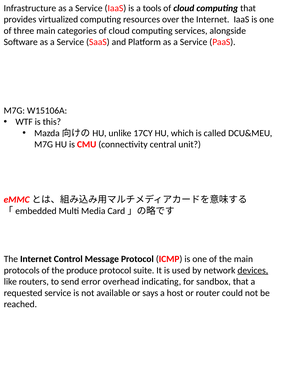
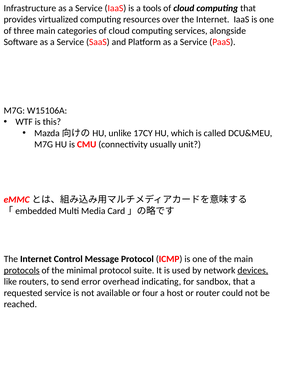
central: central -> usually
protocols underline: none -> present
produce: produce -> minimal
says: says -> four
